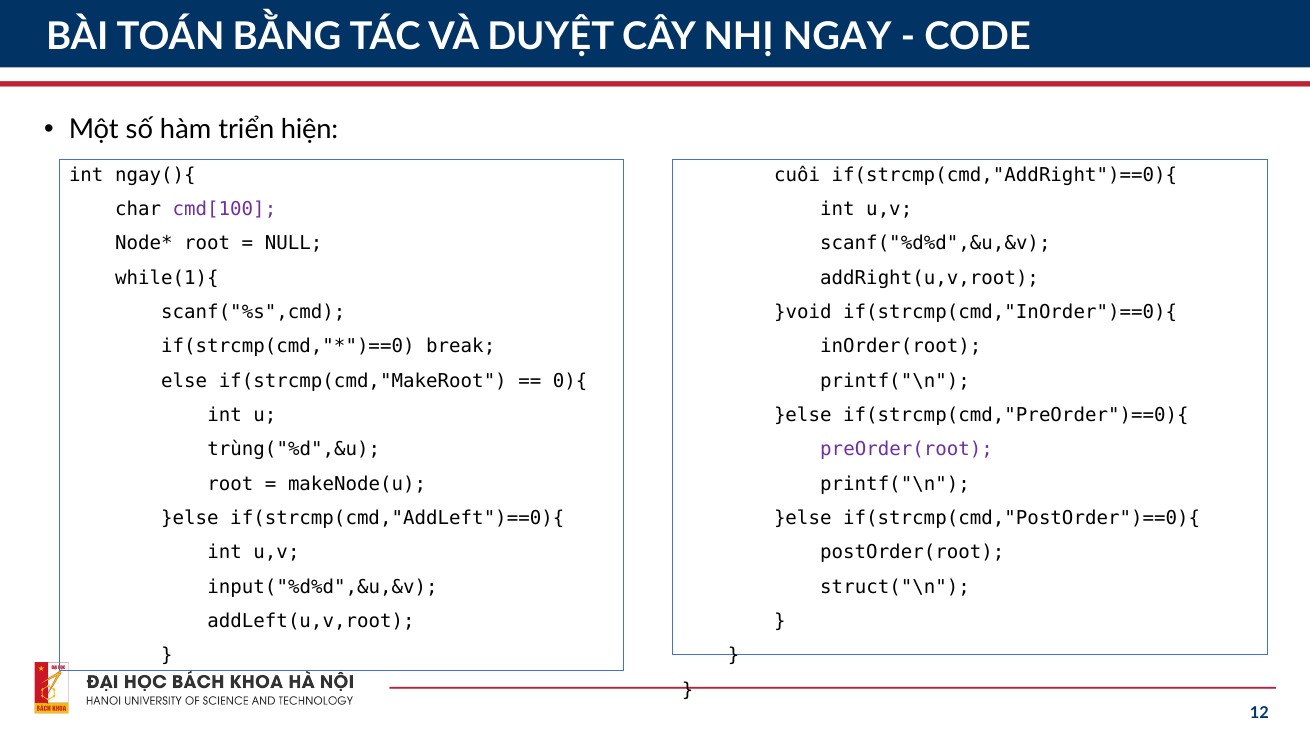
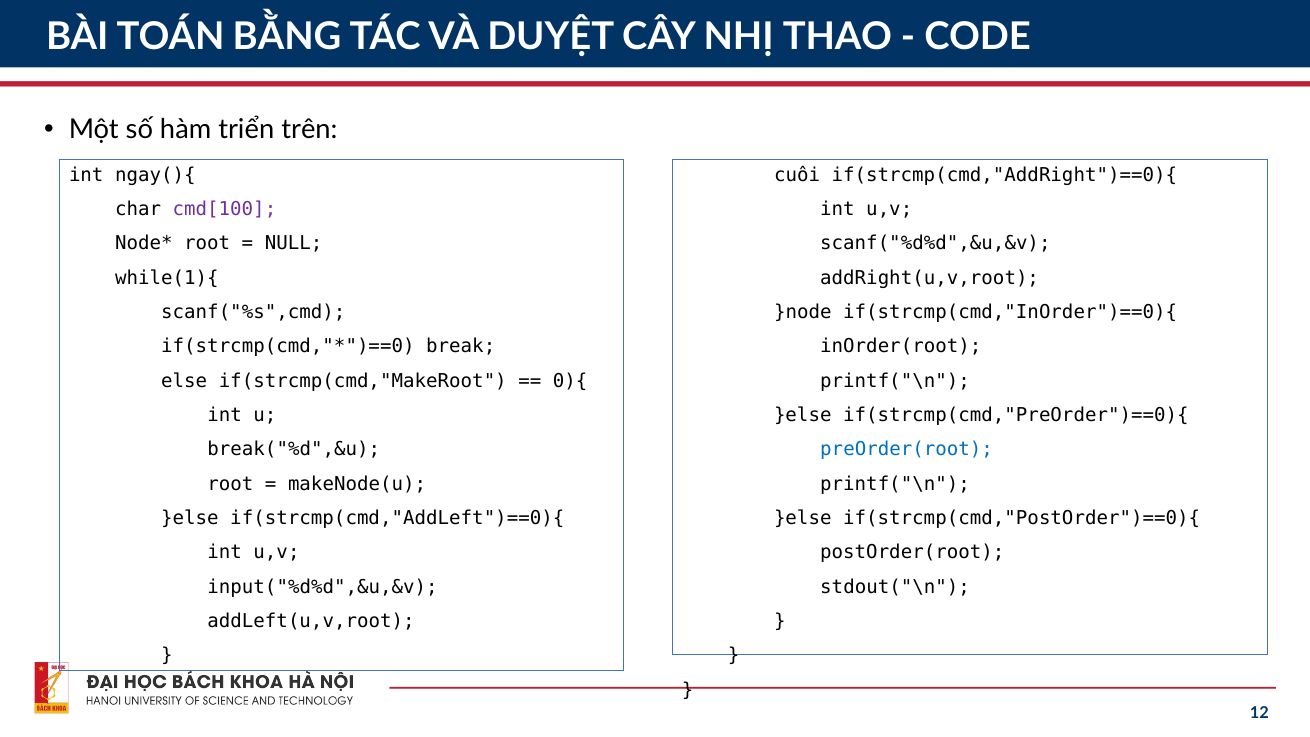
NGAY: NGAY -> THAO
hiện: hiện -> trên
}void: }void -> }node
trùng("%d",&u: trùng("%d",&u -> break("%d",&u
preOrder(root colour: purple -> blue
struct("\n: struct("\n -> stdout("\n
